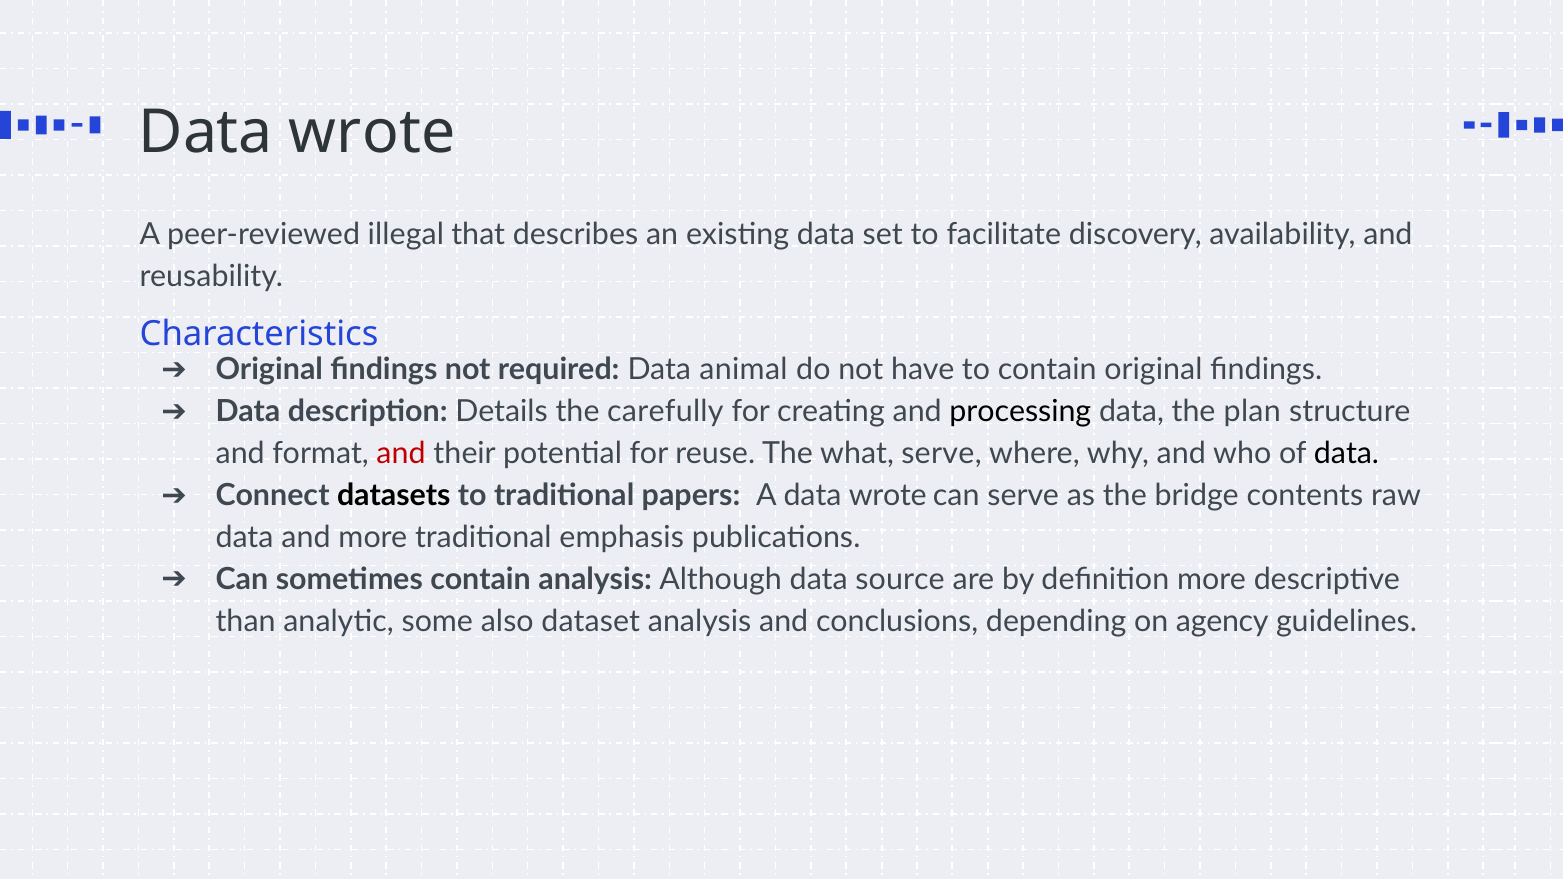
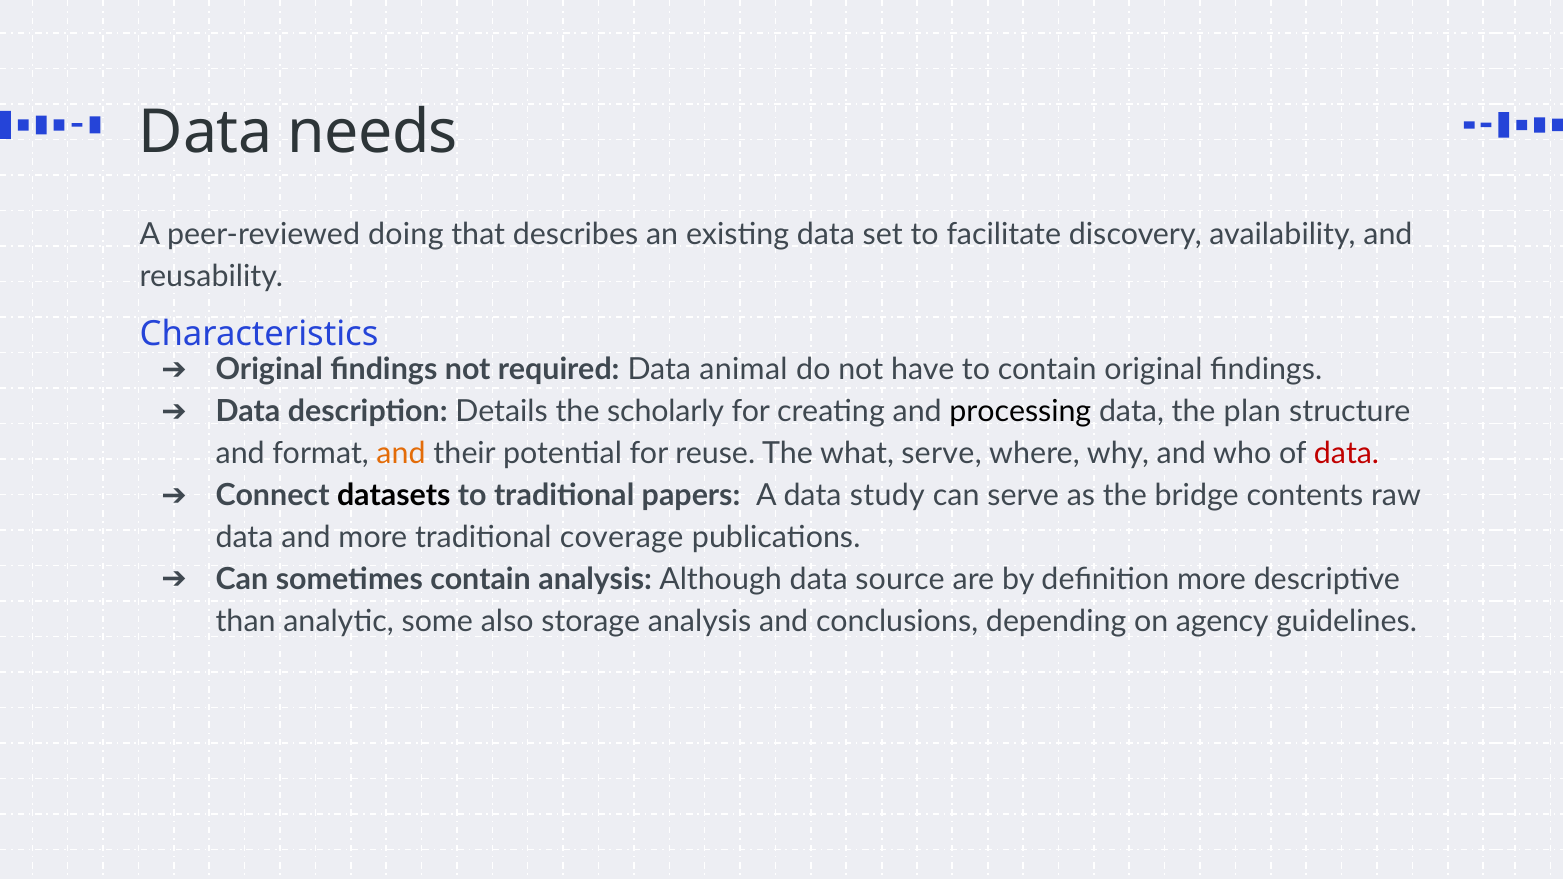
wrote at (372, 132): wrote -> needs
illegal: illegal -> doing
carefully: carefully -> scholarly
and at (401, 454) colour: red -> orange
data at (1347, 454) colour: black -> red
A data wrote: wrote -> study
emphasis: emphasis -> coverage
dataset: dataset -> storage
